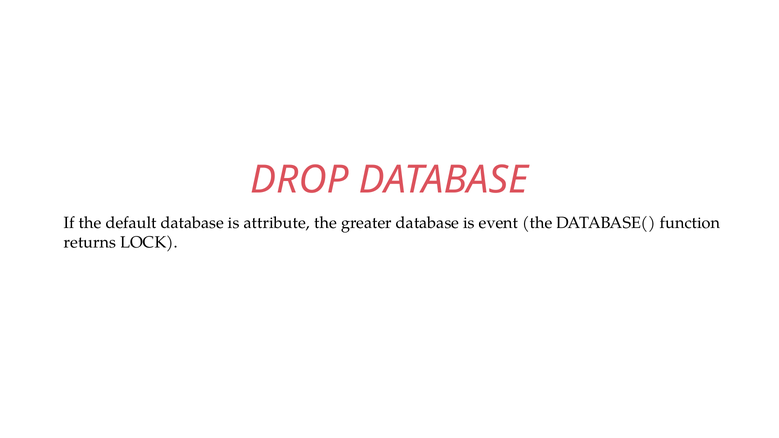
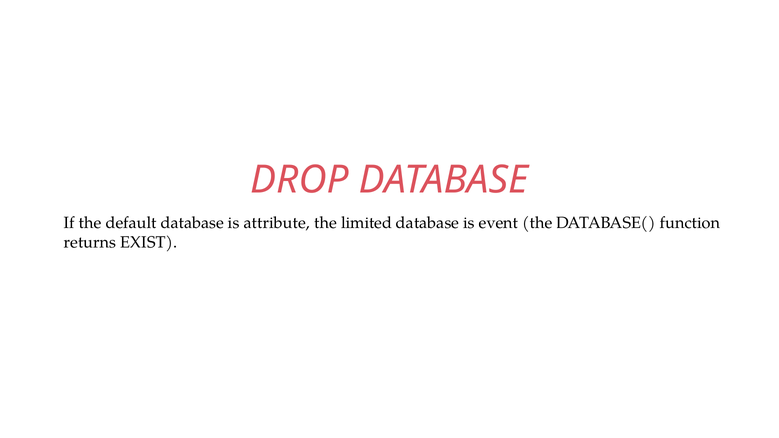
greater: greater -> limited
LOCK: LOCK -> EXIST
